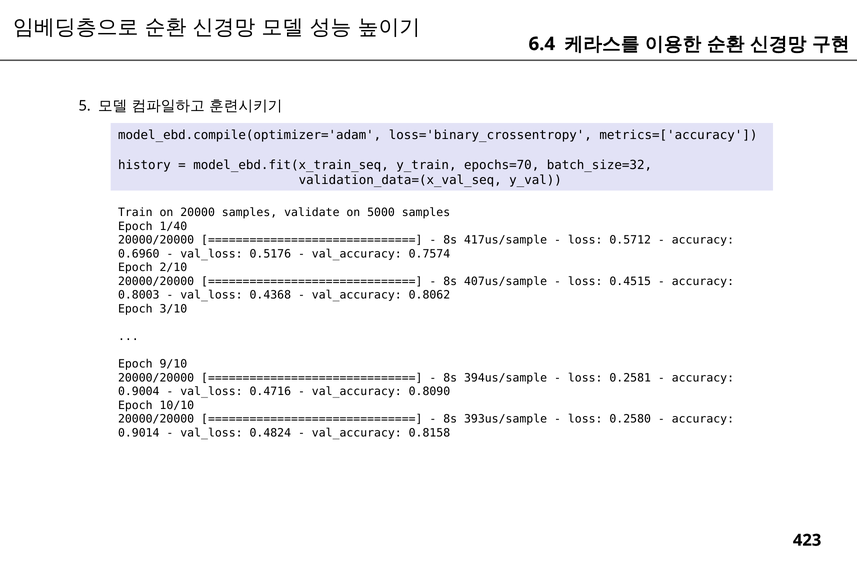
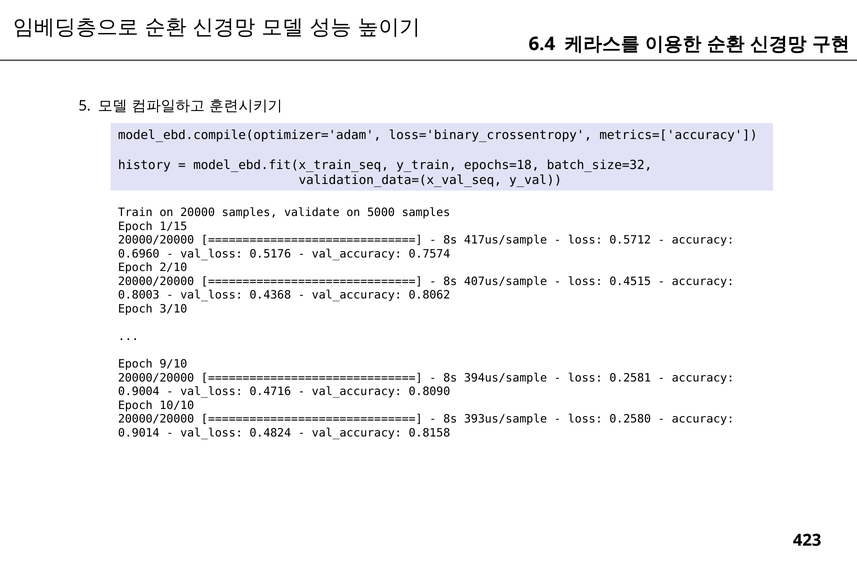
epochs=70: epochs=70 -> epochs=18
1/40: 1/40 -> 1/15
